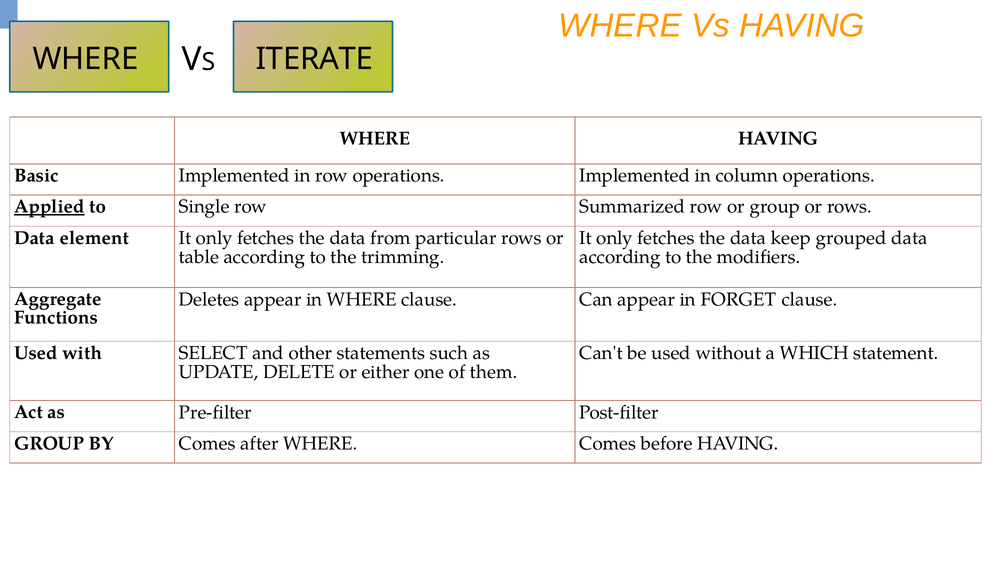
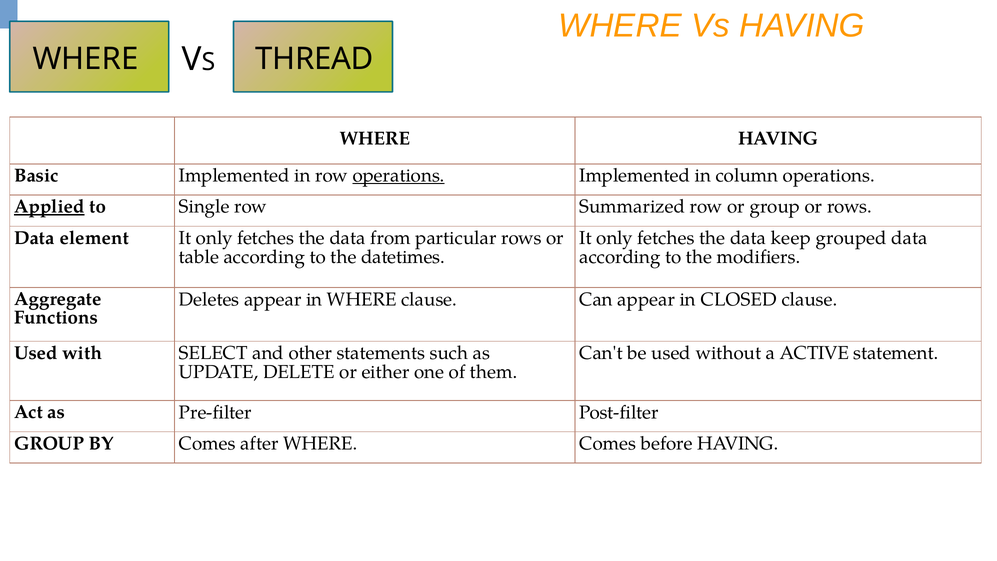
ITERATE: ITERATE -> THREAD
operations at (399, 176) underline: none -> present
trimming: trimming -> datetimes
FORGET: FORGET -> CLOSED
WHICH: WHICH -> ACTIVE
